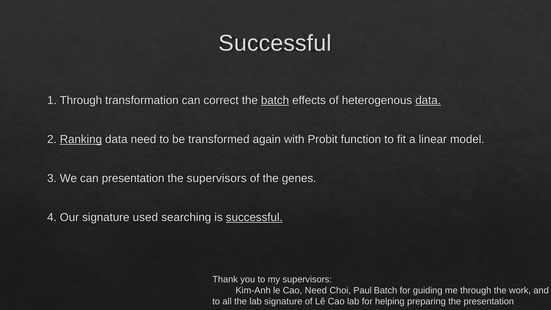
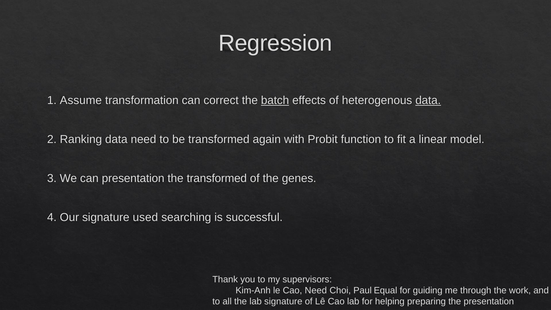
Successful at (275, 43): Successful -> Regression
1 Through: Through -> Assume
Ranking underline: present -> none
the supervisors: supervisors -> transformed
successful at (254, 217) underline: present -> none
Paul Batch: Batch -> Equal
